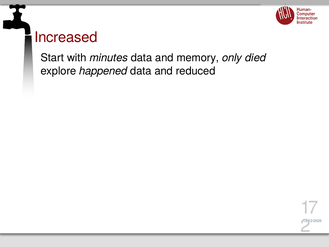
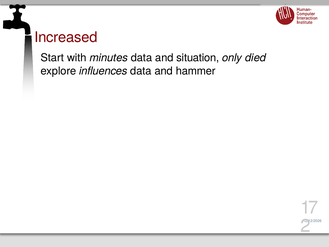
memory: memory -> situation
happened: happened -> influences
reduced: reduced -> hammer
